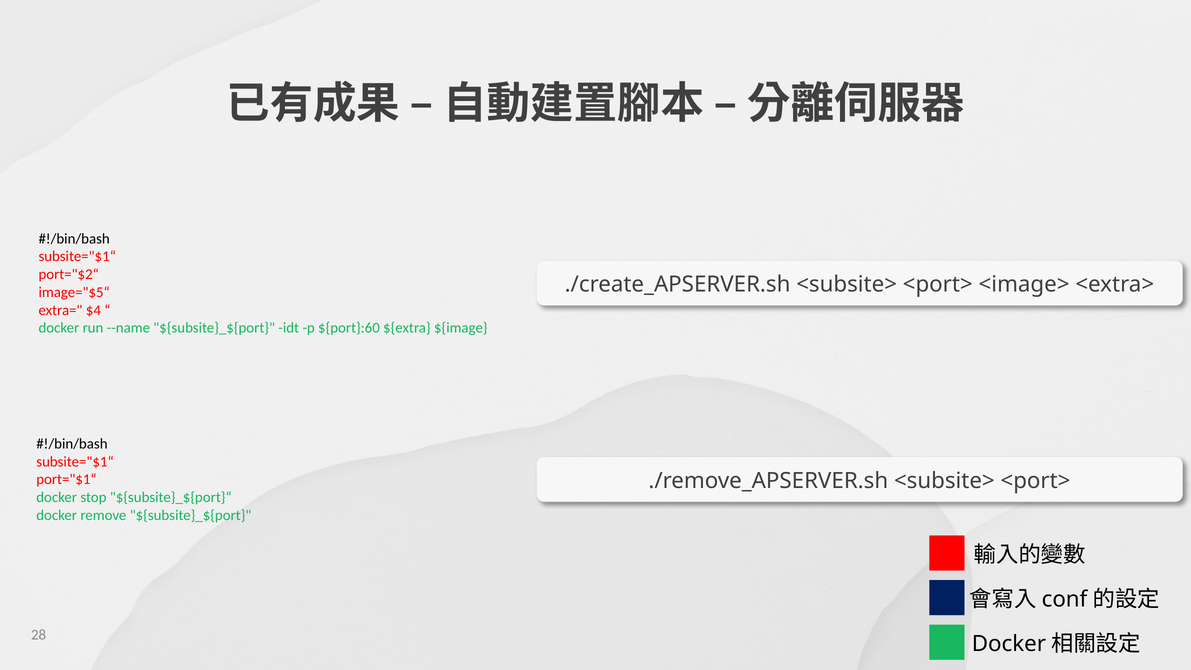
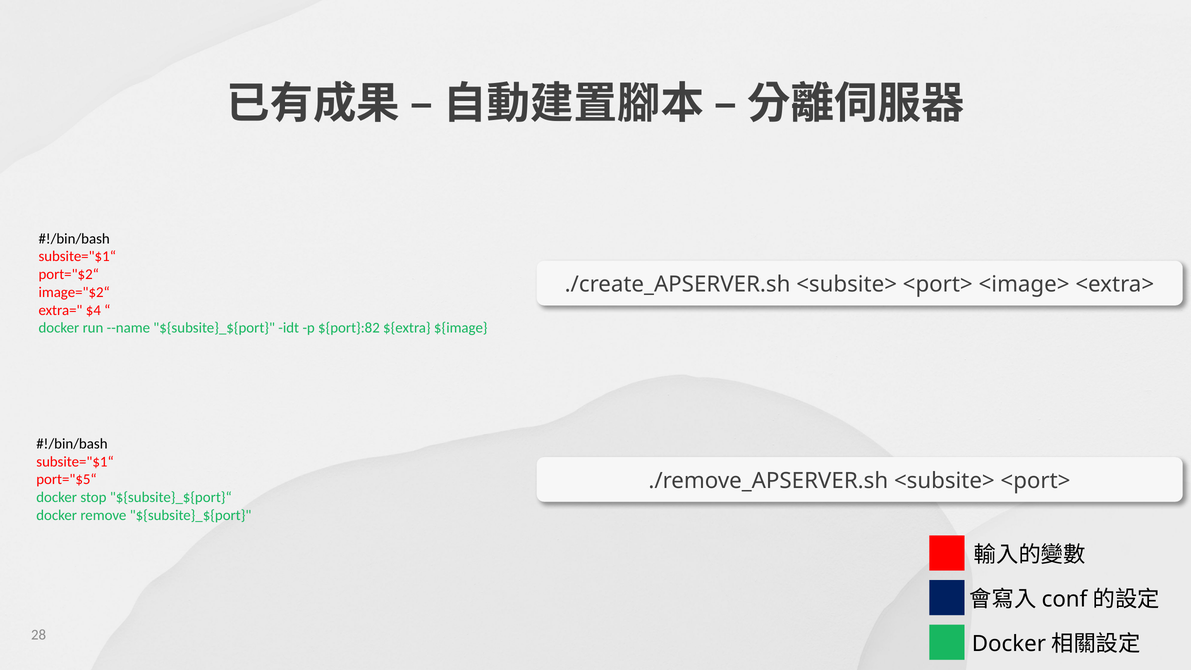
image="$5“: image="$5“ -> image="$2“
${port}:60: ${port}:60 -> ${port}:82
port="$1“: port="$1“ -> port="$5“
